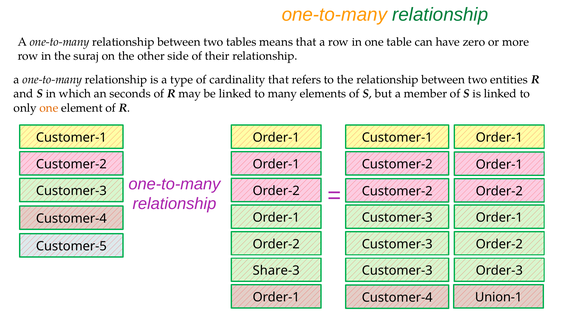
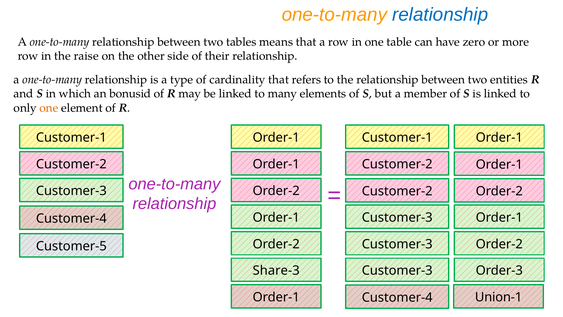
relationship at (440, 15) colour: green -> blue
suraj: suraj -> raise
seconds: seconds -> bonusid
